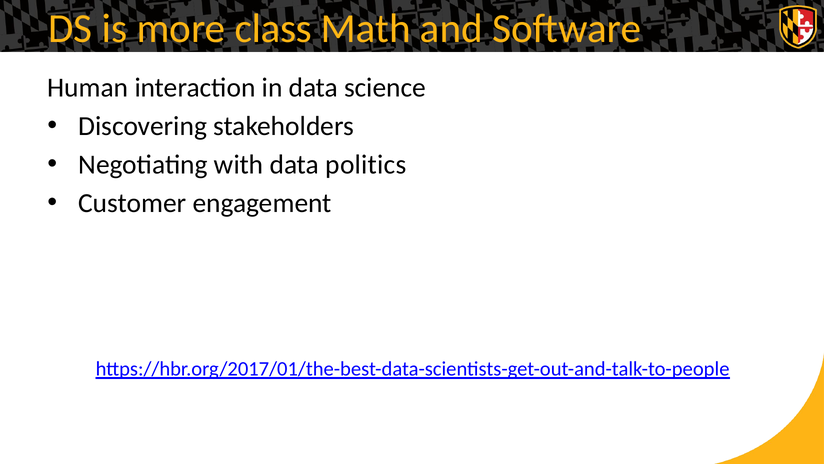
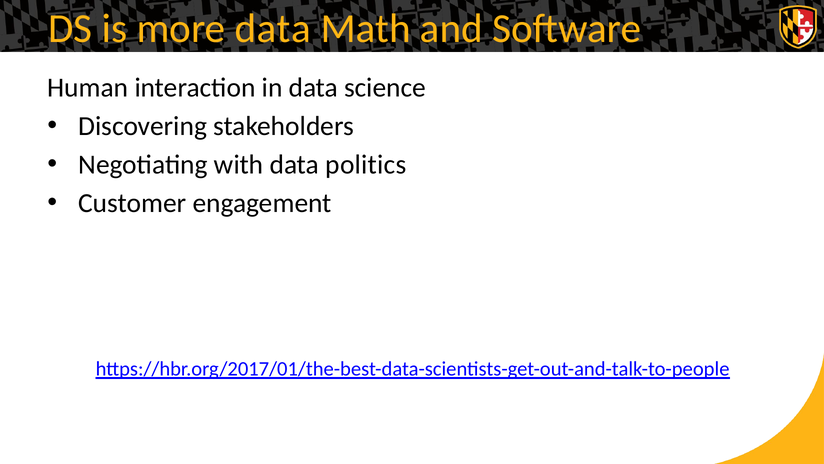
more class: class -> data
